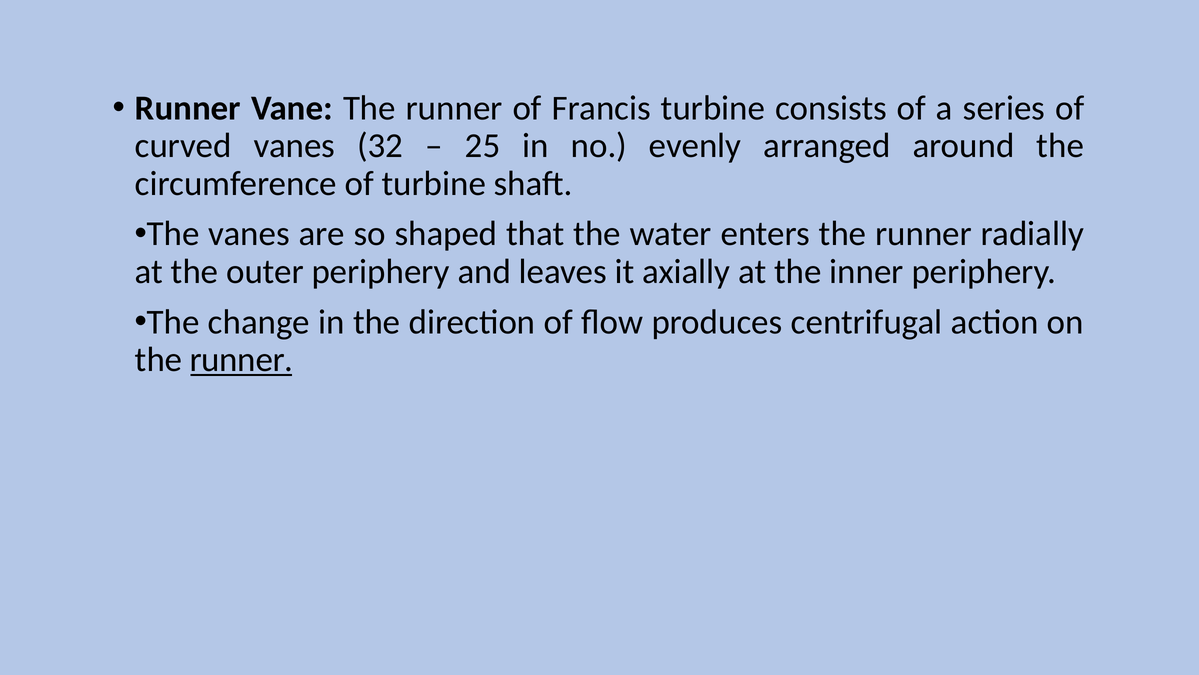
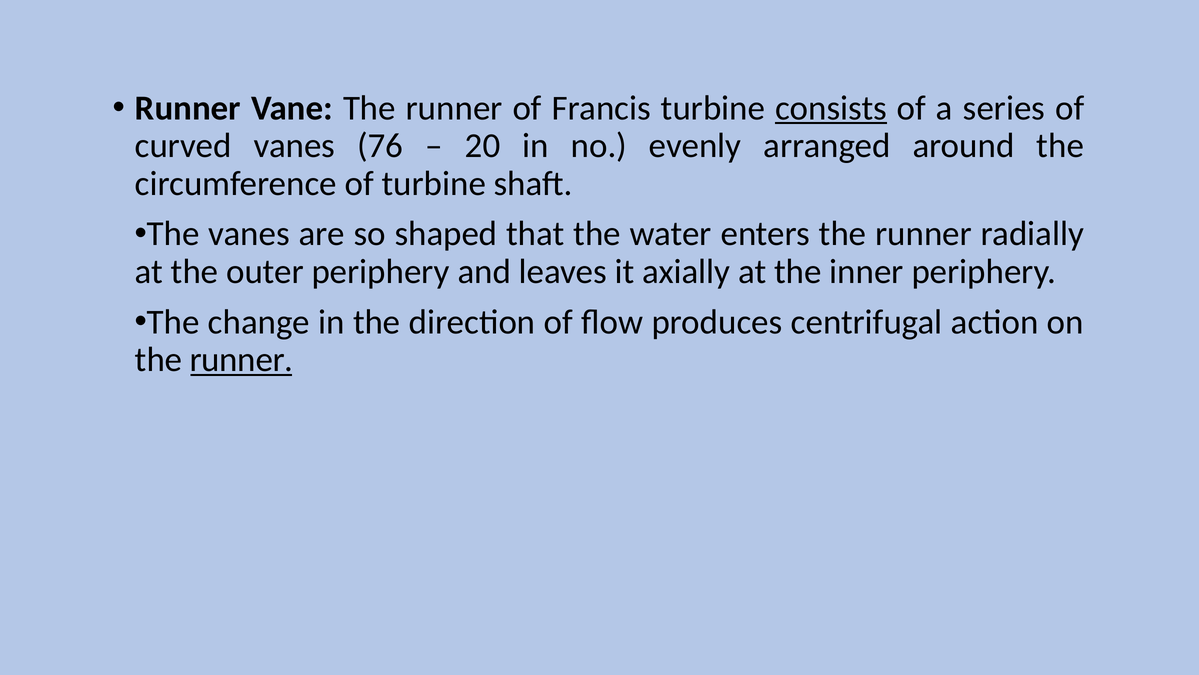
consists underline: none -> present
32: 32 -> 76
25: 25 -> 20
